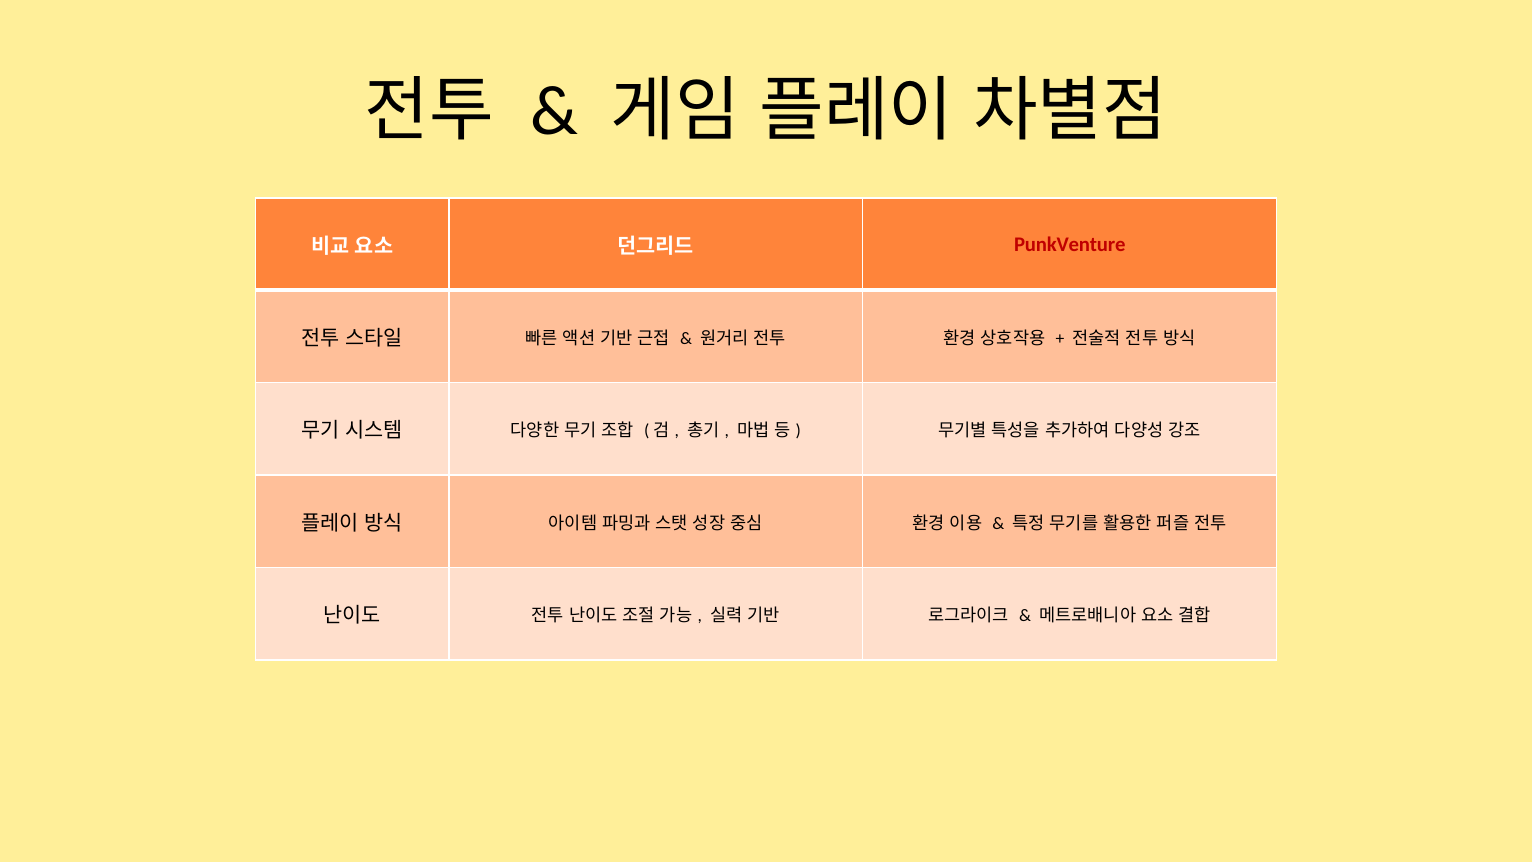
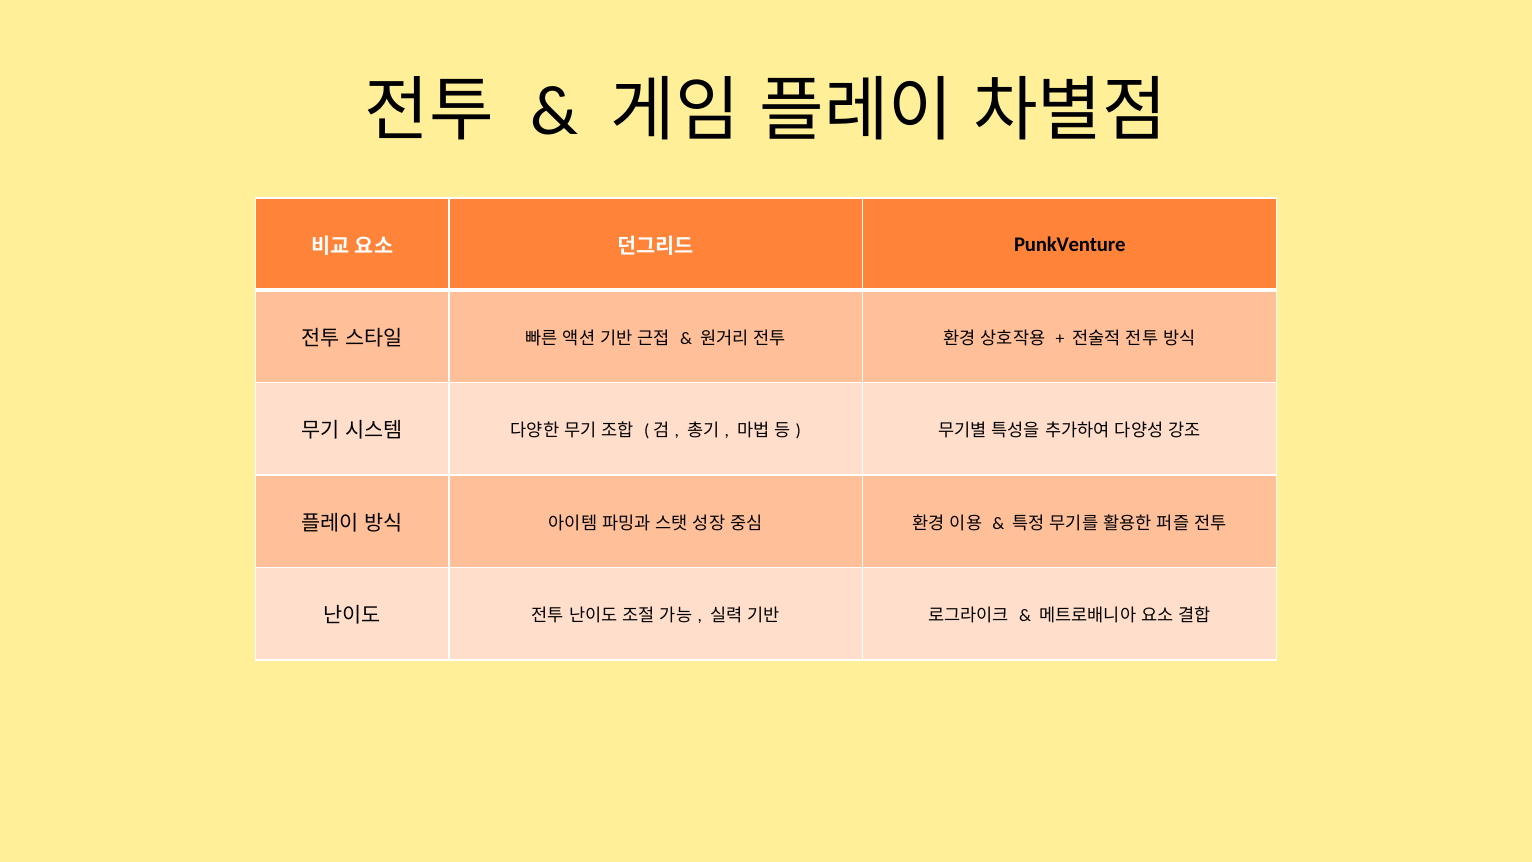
PunkVenture colour: red -> black
